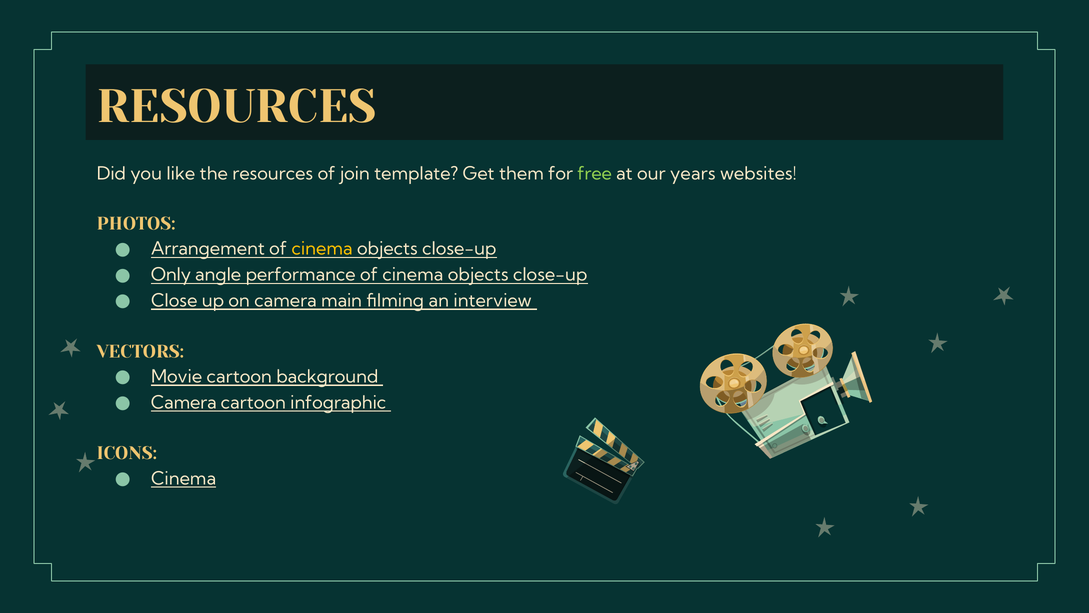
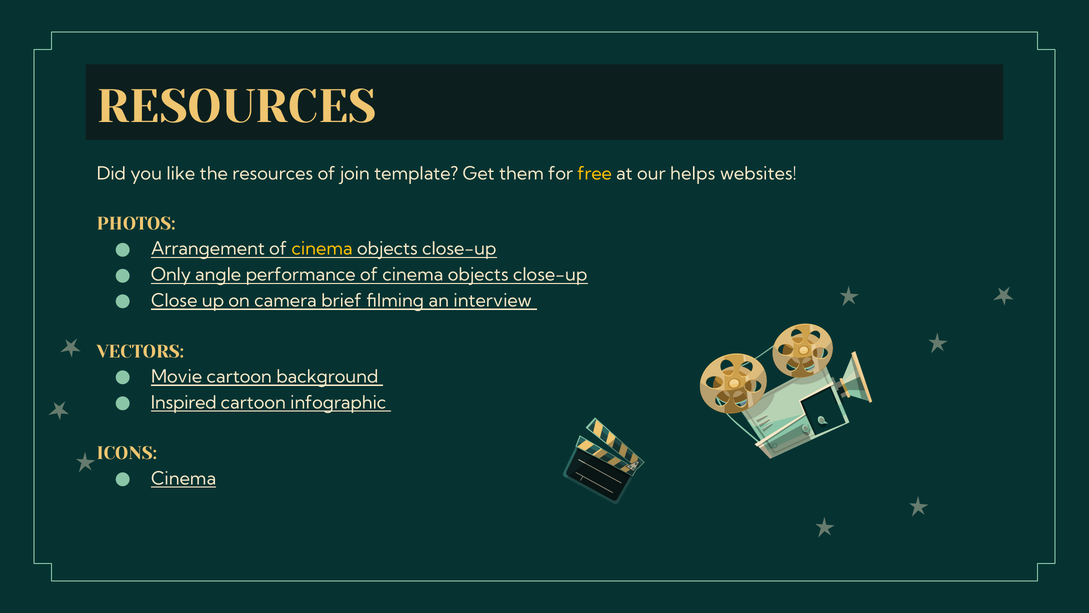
free colour: light green -> yellow
years: years -> helps
main: main -> brief
Camera at (184, 402): Camera -> Inspired
